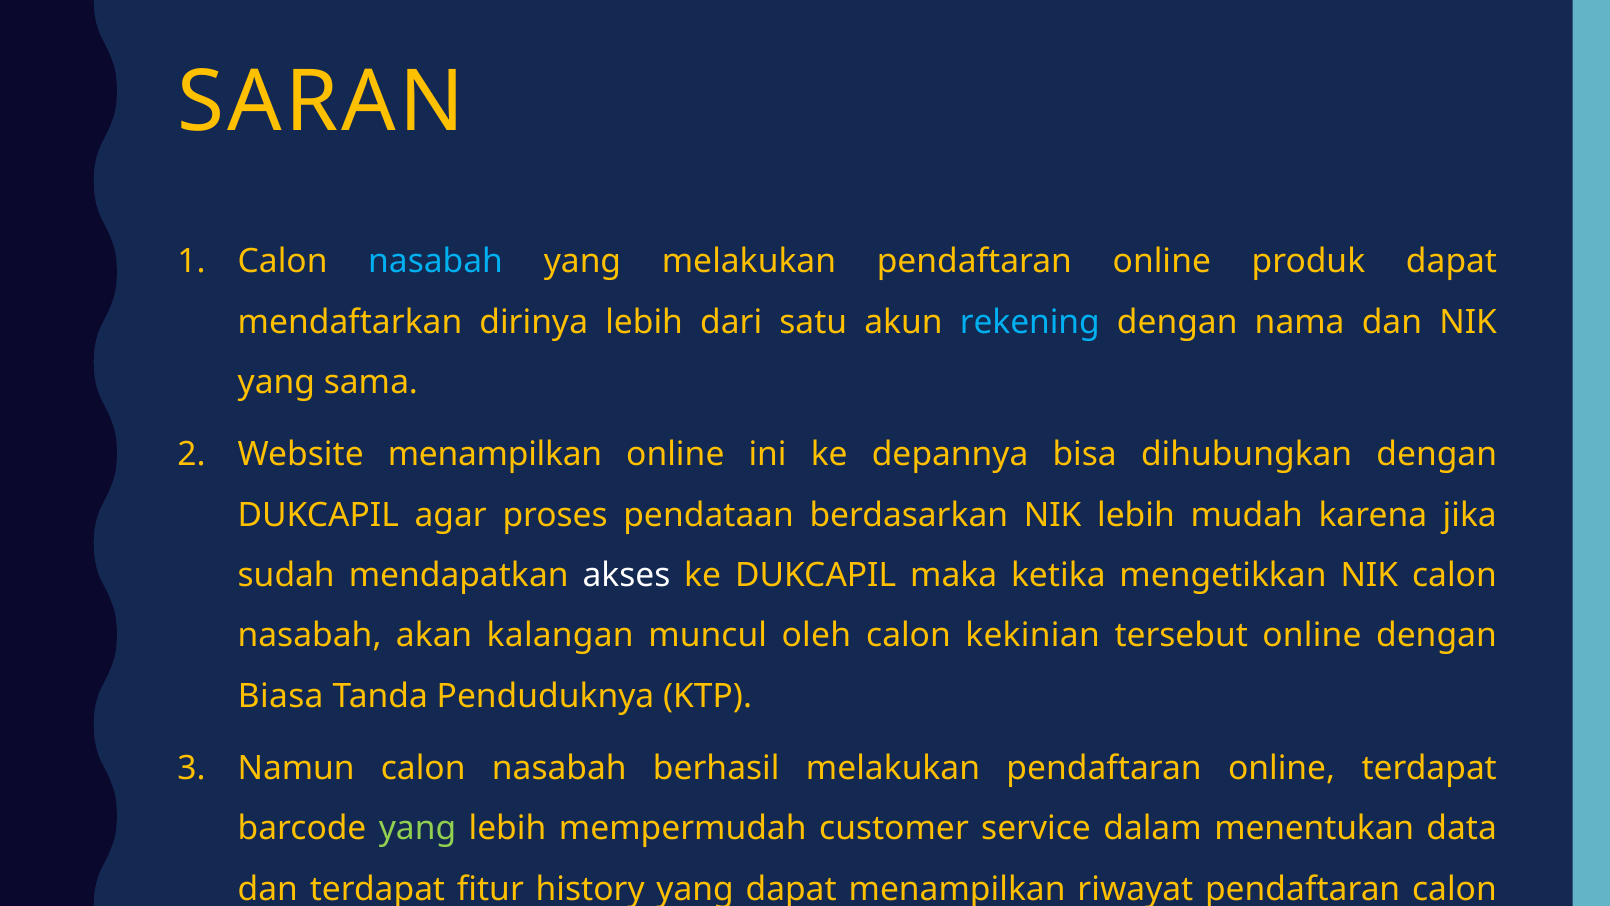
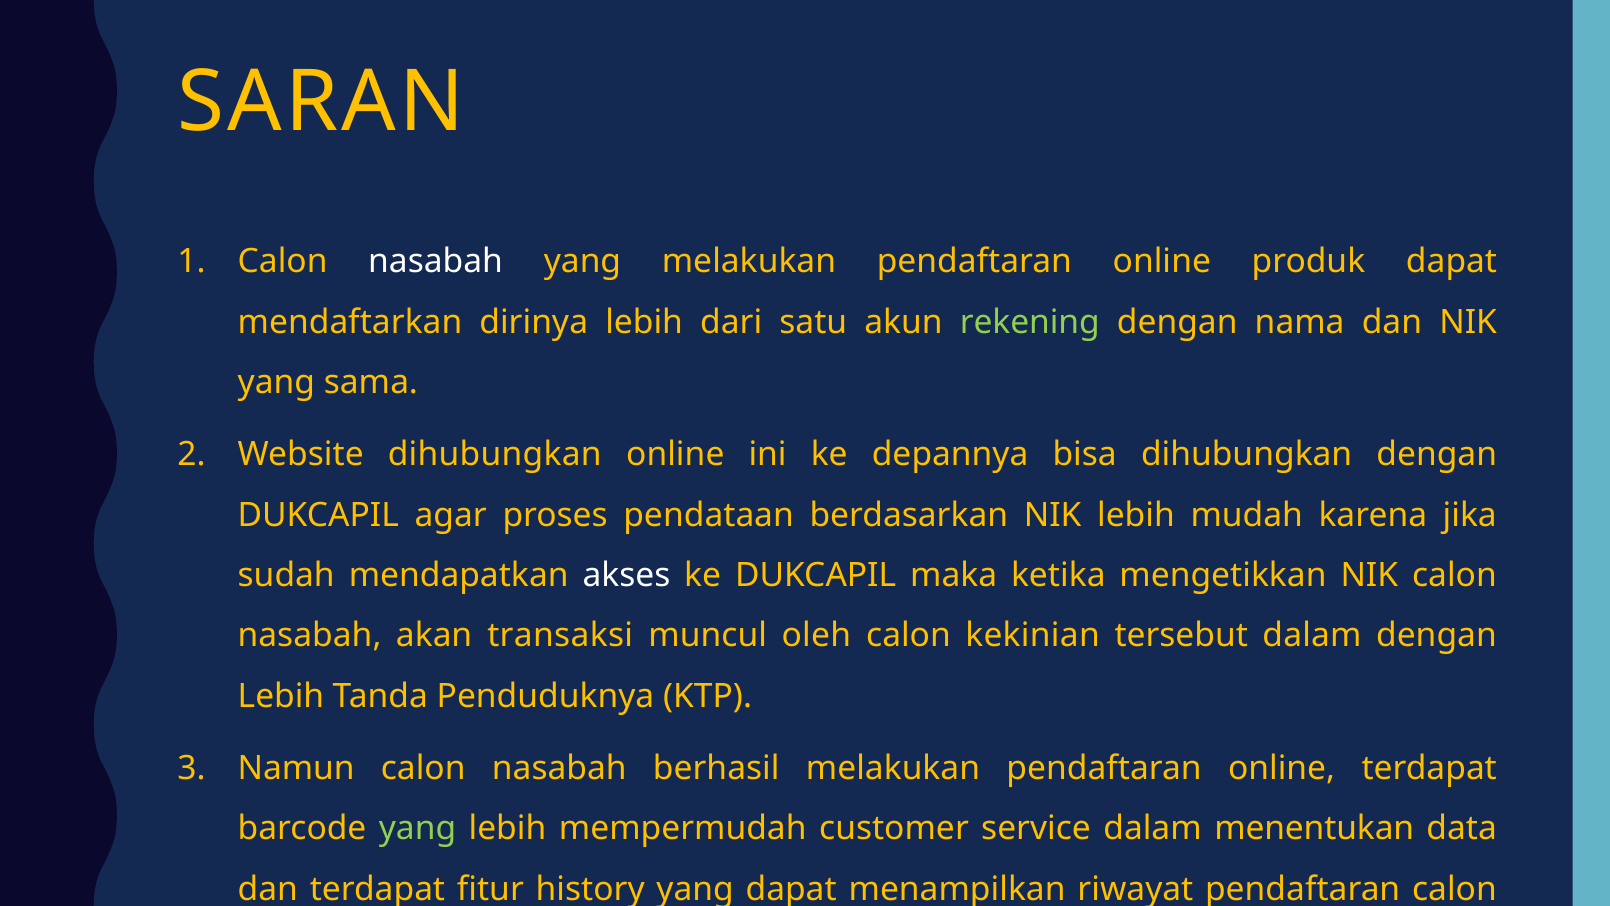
nasabah at (436, 261) colour: light blue -> white
rekening colour: light blue -> light green
Website menampilkan: menampilkan -> dihubungkan
kalangan: kalangan -> transaksi
tersebut online: online -> dalam
Biasa at (281, 696): Biasa -> Lebih
